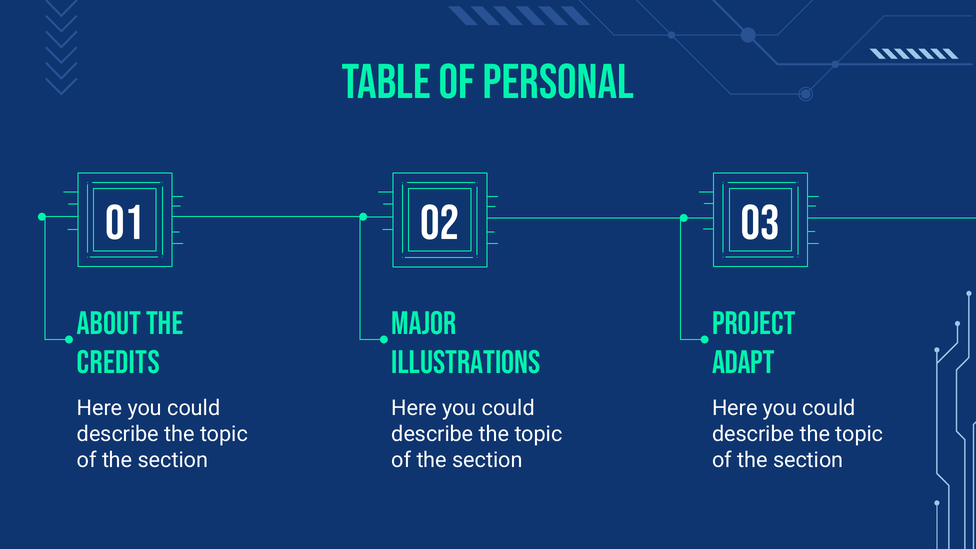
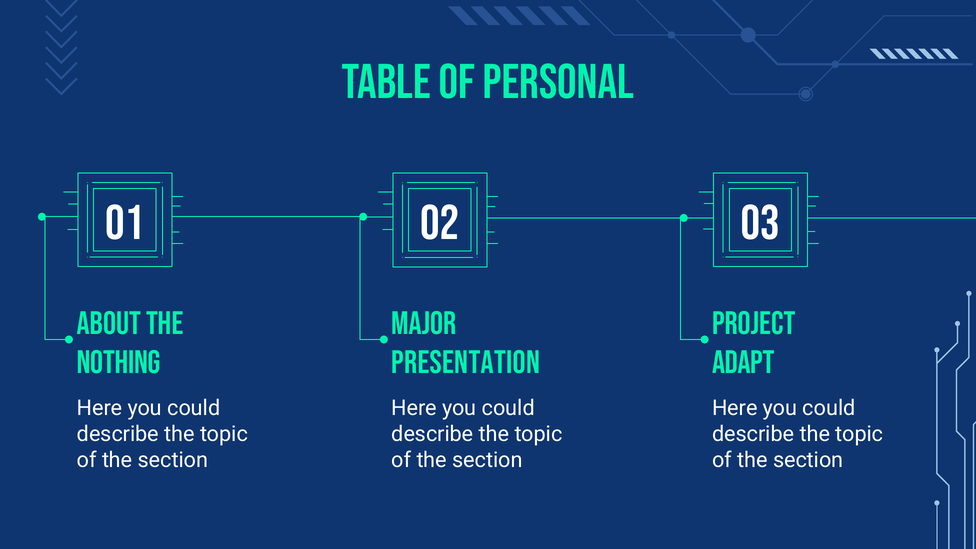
CREDITS: CREDITS -> NOTHING
ILLUSTRATIONS: ILLUSTRATIONS -> PRESENTATION
